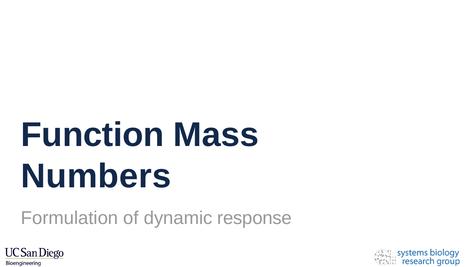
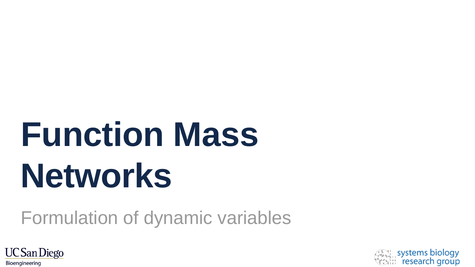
Numbers: Numbers -> Networks
response: response -> variables
